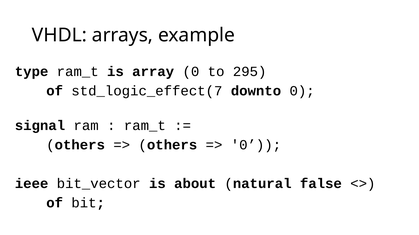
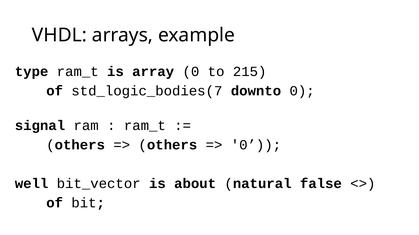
295: 295 -> 215
std_logic_effect(7: std_logic_effect(7 -> std_logic_bodies(7
ieee: ieee -> well
